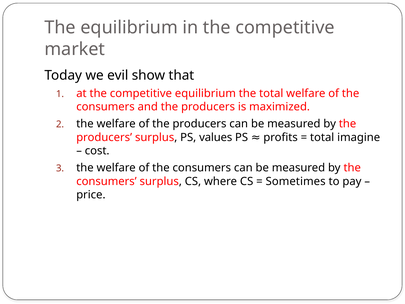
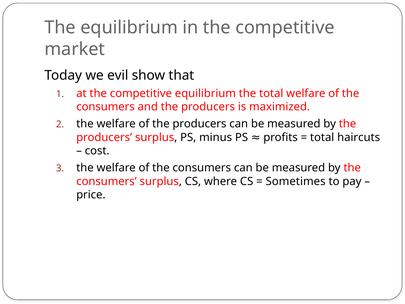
values: values -> minus
imagine: imagine -> haircuts
